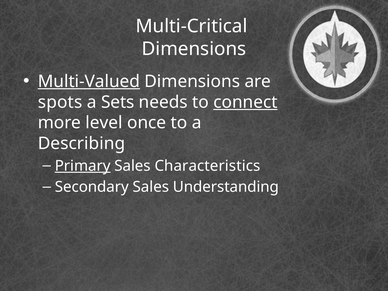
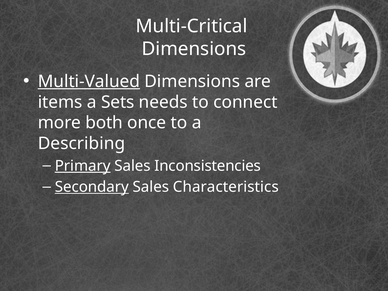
spots: spots -> items
connect underline: present -> none
level: level -> both
Characteristics: Characteristics -> Inconsistencies
Secondary underline: none -> present
Understanding: Understanding -> Characteristics
